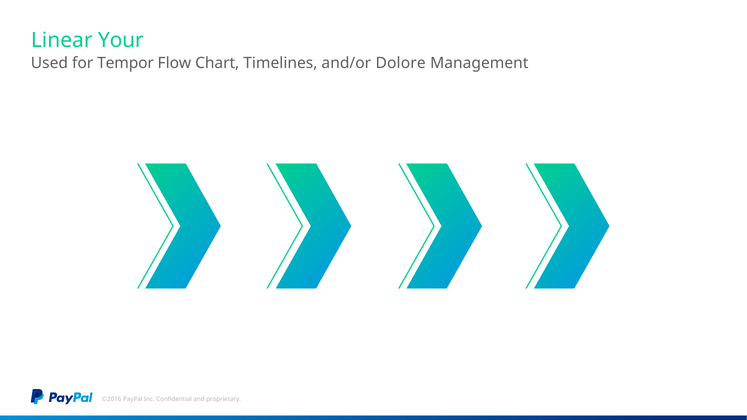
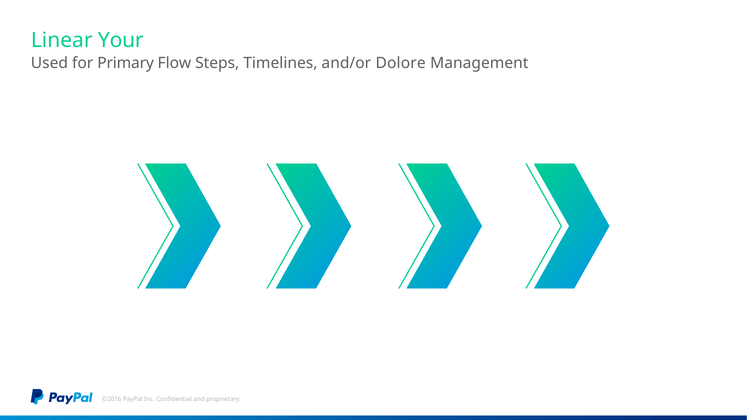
Tempor: Tempor -> Primary
Chart: Chart -> Steps
